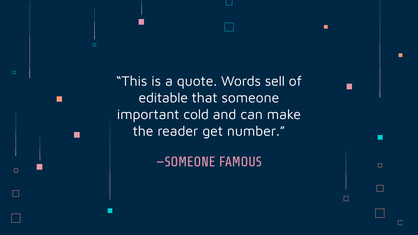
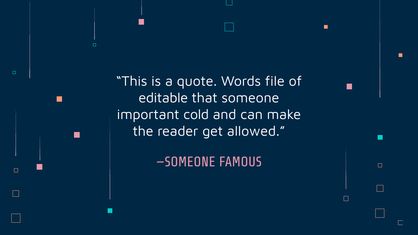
sell: sell -> file
number: number -> allowed
